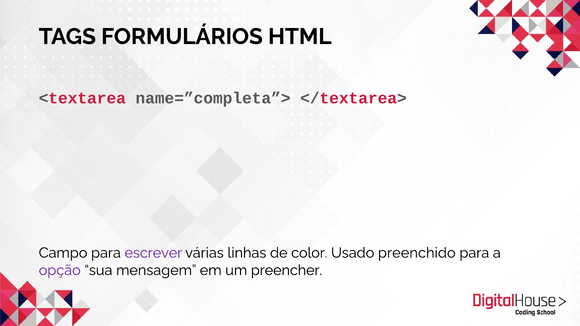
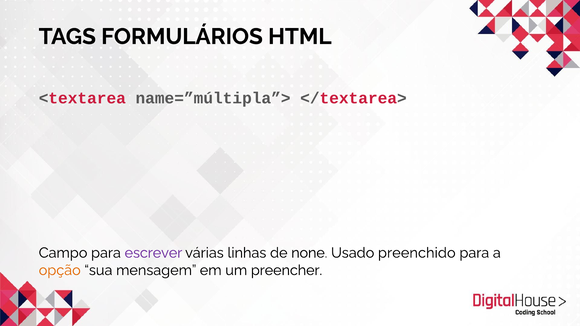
name=”completa”>: name=”completa”> -> name=”múltipla”>
color: color -> none
opção colour: purple -> orange
